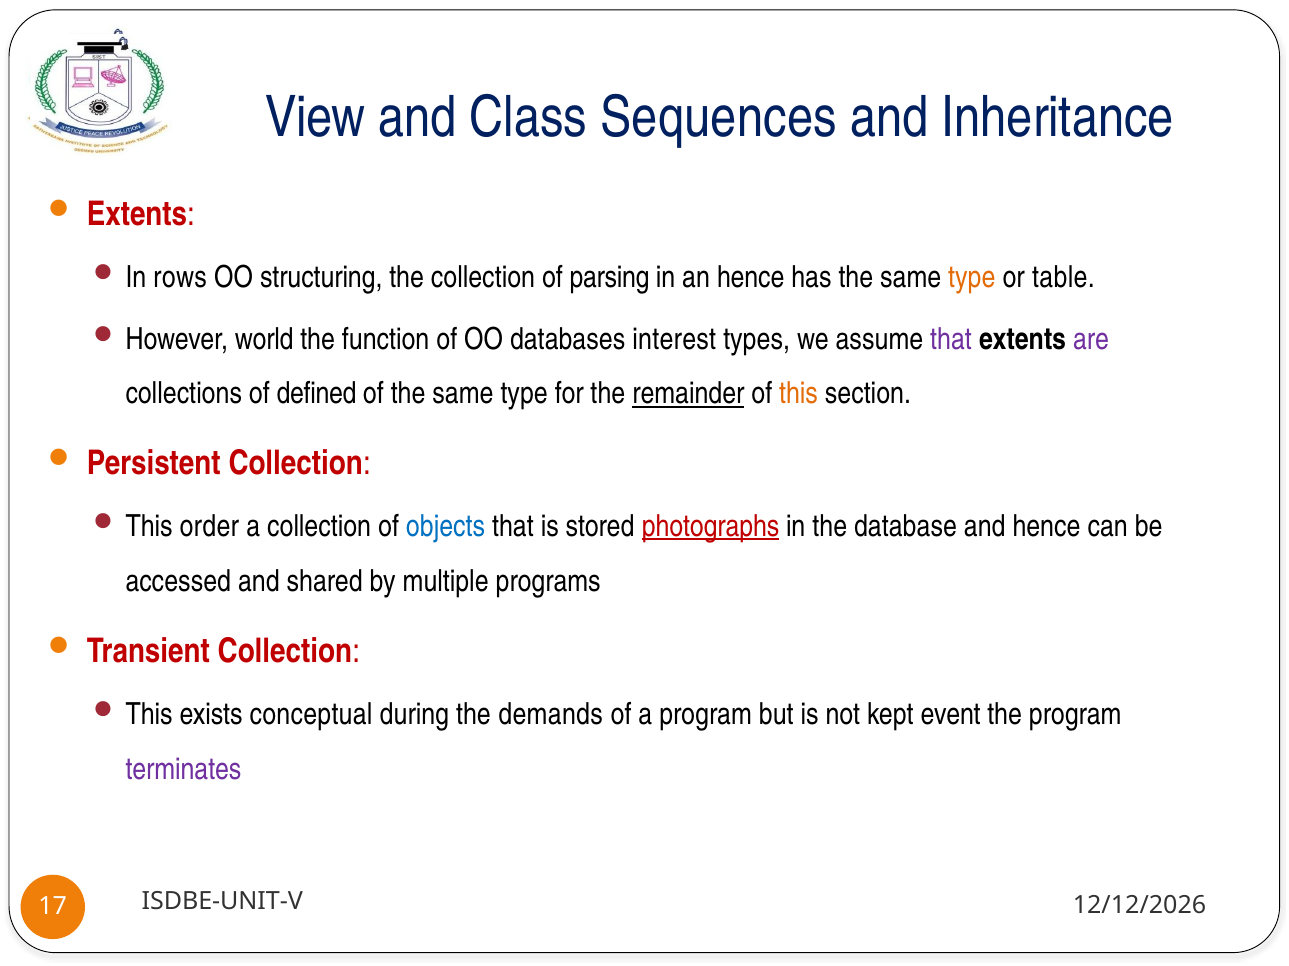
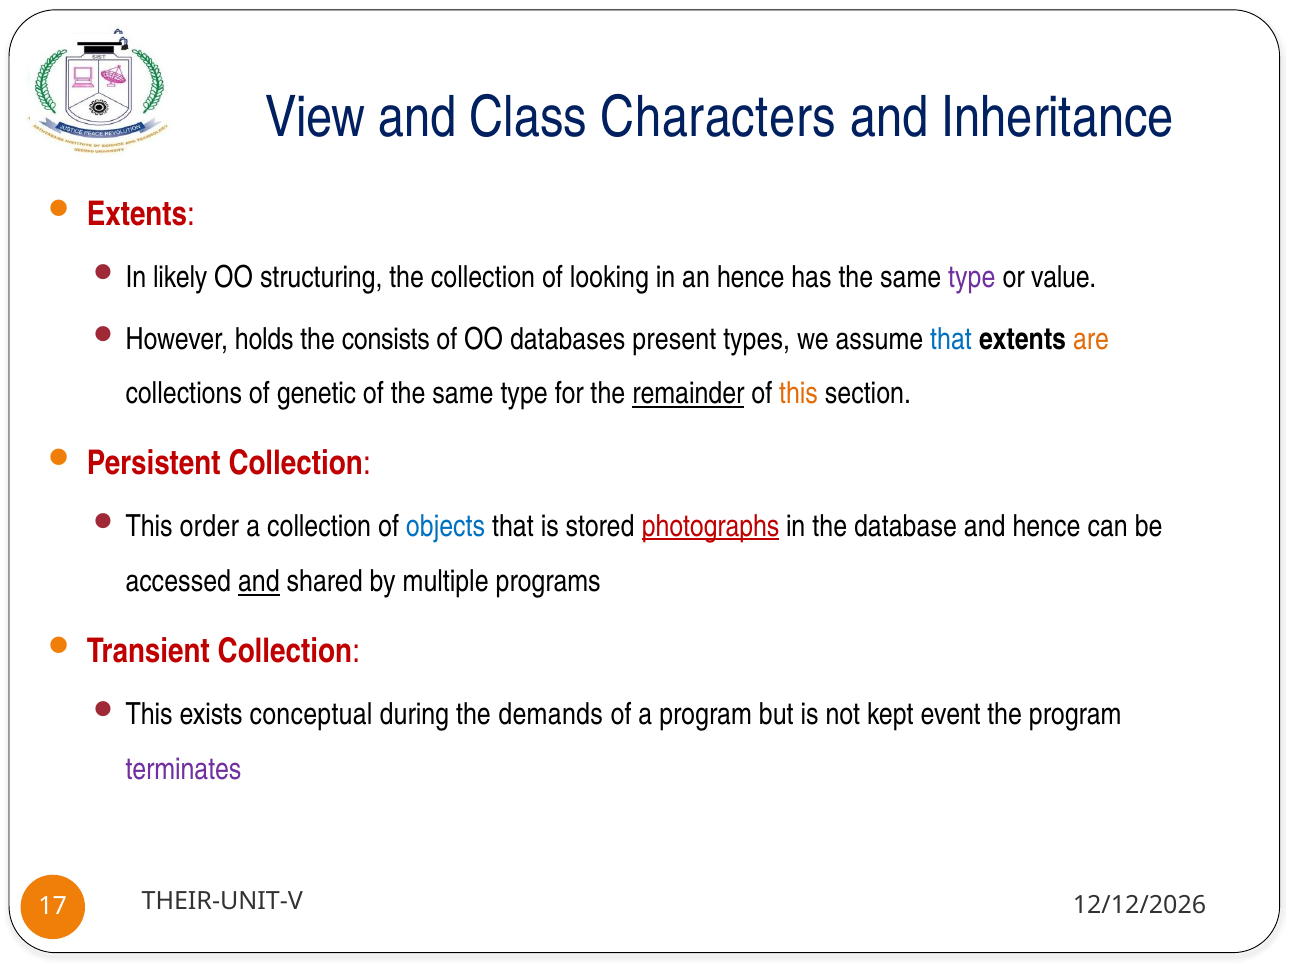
Sequences: Sequences -> Characters
rows: rows -> likely
parsing: parsing -> looking
type at (972, 278) colour: orange -> purple
table: table -> value
world: world -> holds
function: function -> consists
interest: interest -> present
that at (951, 339) colour: purple -> blue
are colour: purple -> orange
defined: defined -> genetic
and at (259, 582) underline: none -> present
ISDBE-UNIT-V: ISDBE-UNIT-V -> THEIR-UNIT-V
